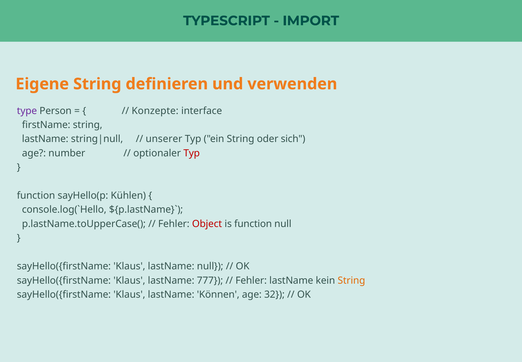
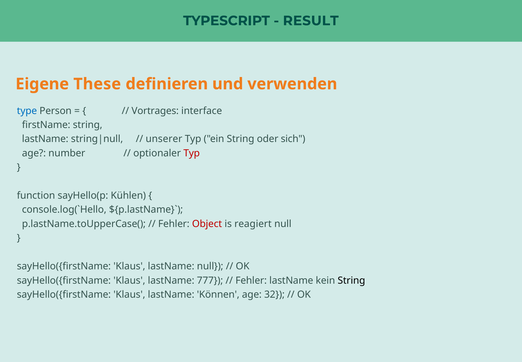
IMPORT: IMPORT -> RESULT
Eigene String: String -> These
type colour: purple -> blue
Konzepte: Konzepte -> Vortrages
is function: function -> reagiert
String at (351, 280) colour: orange -> black
